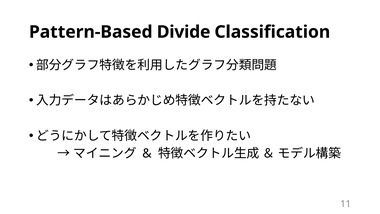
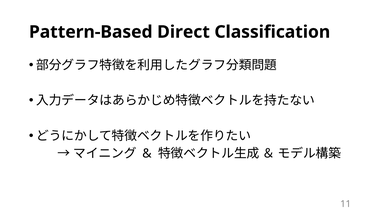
Divide: Divide -> Direct
